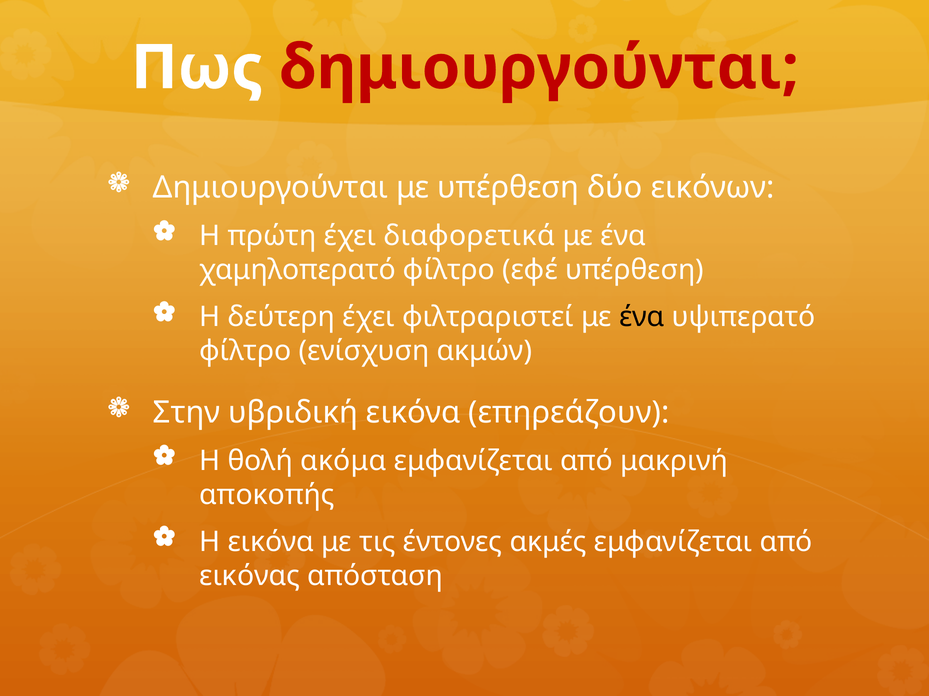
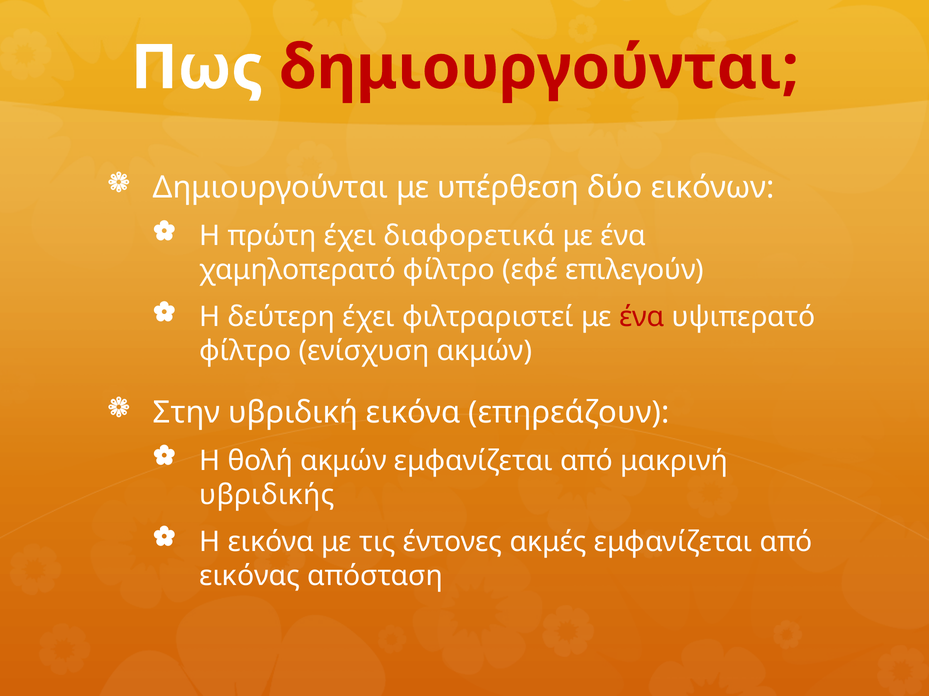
εφέ υπέρθεση: υπέρθεση -> επιλεγούν
ένα at (642, 317) colour: black -> red
θολή ακόμα: ακόμα -> ακμών
αποκοπής: αποκοπής -> υβριδικής
